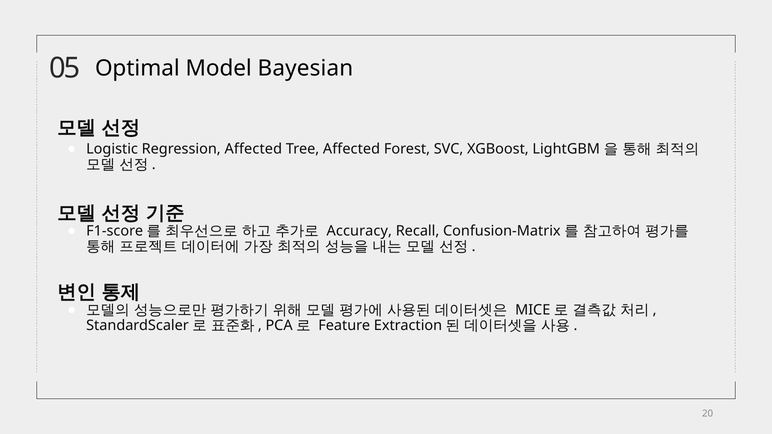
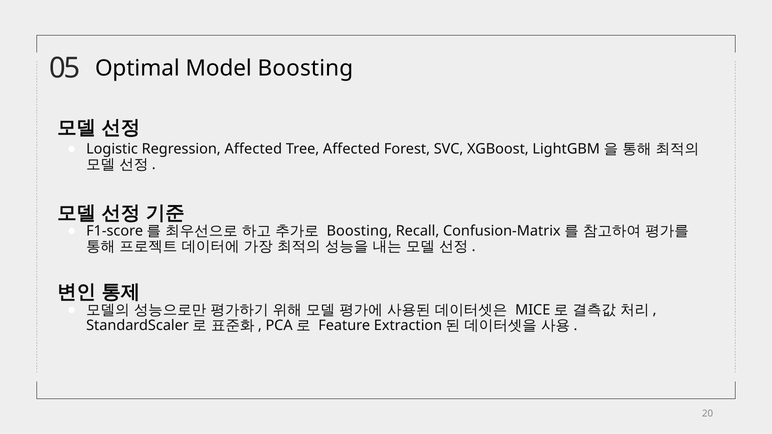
Model Bayesian: Bayesian -> Boosting
Accuracy at (359, 231): Accuracy -> Boosting
